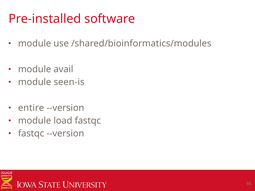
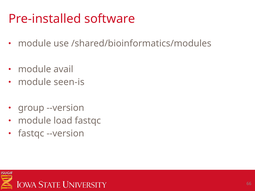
entire: entire -> group
